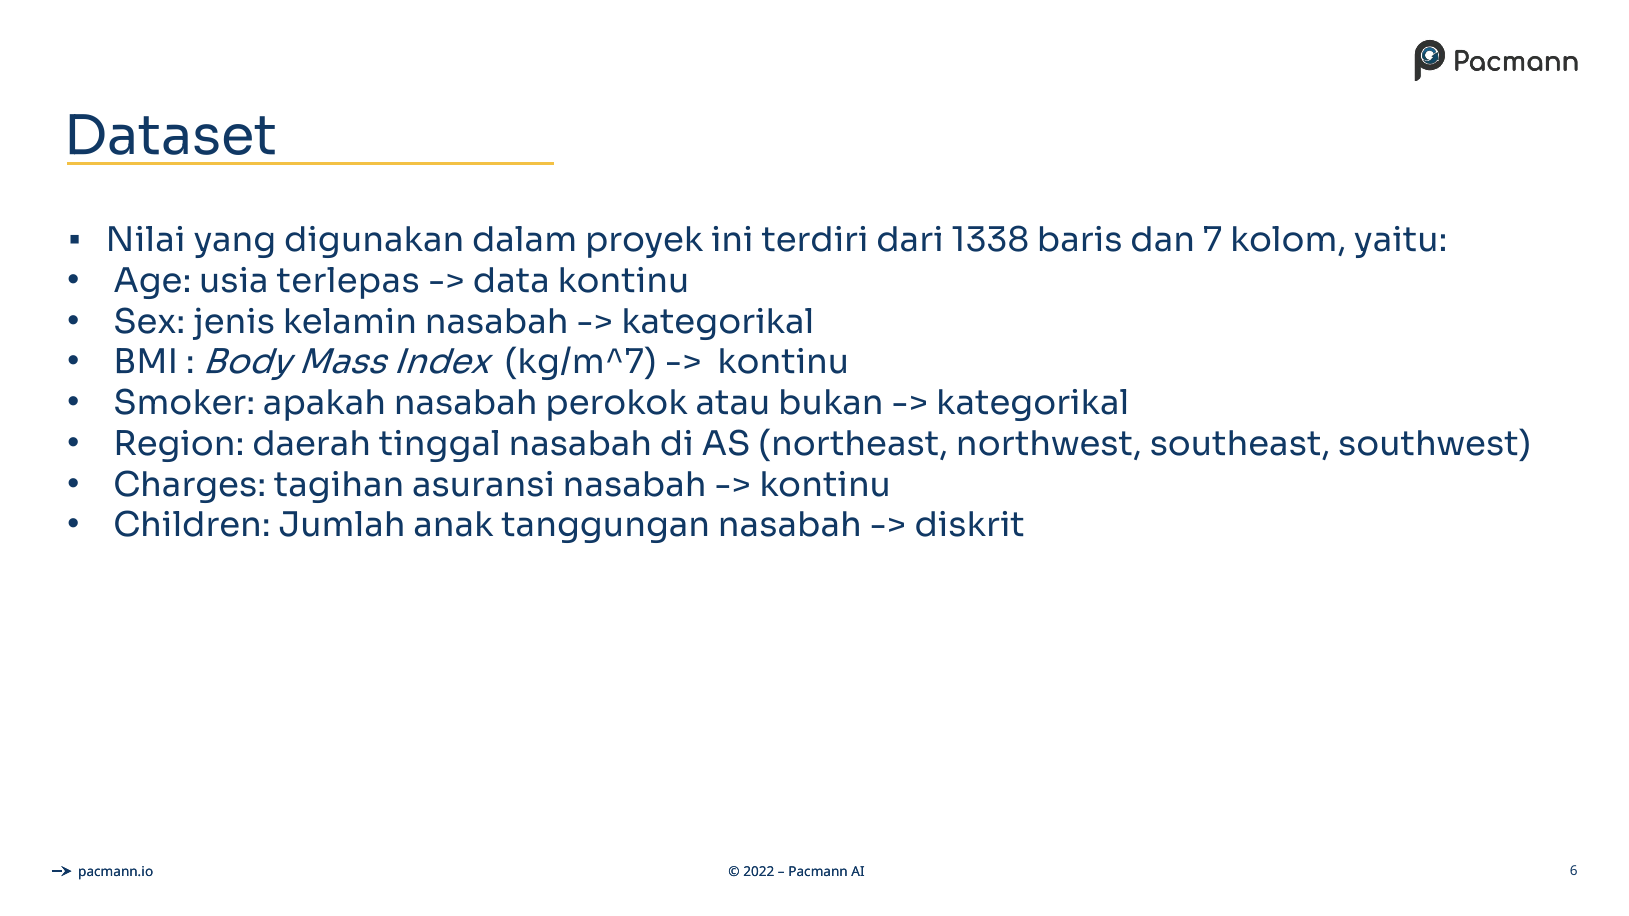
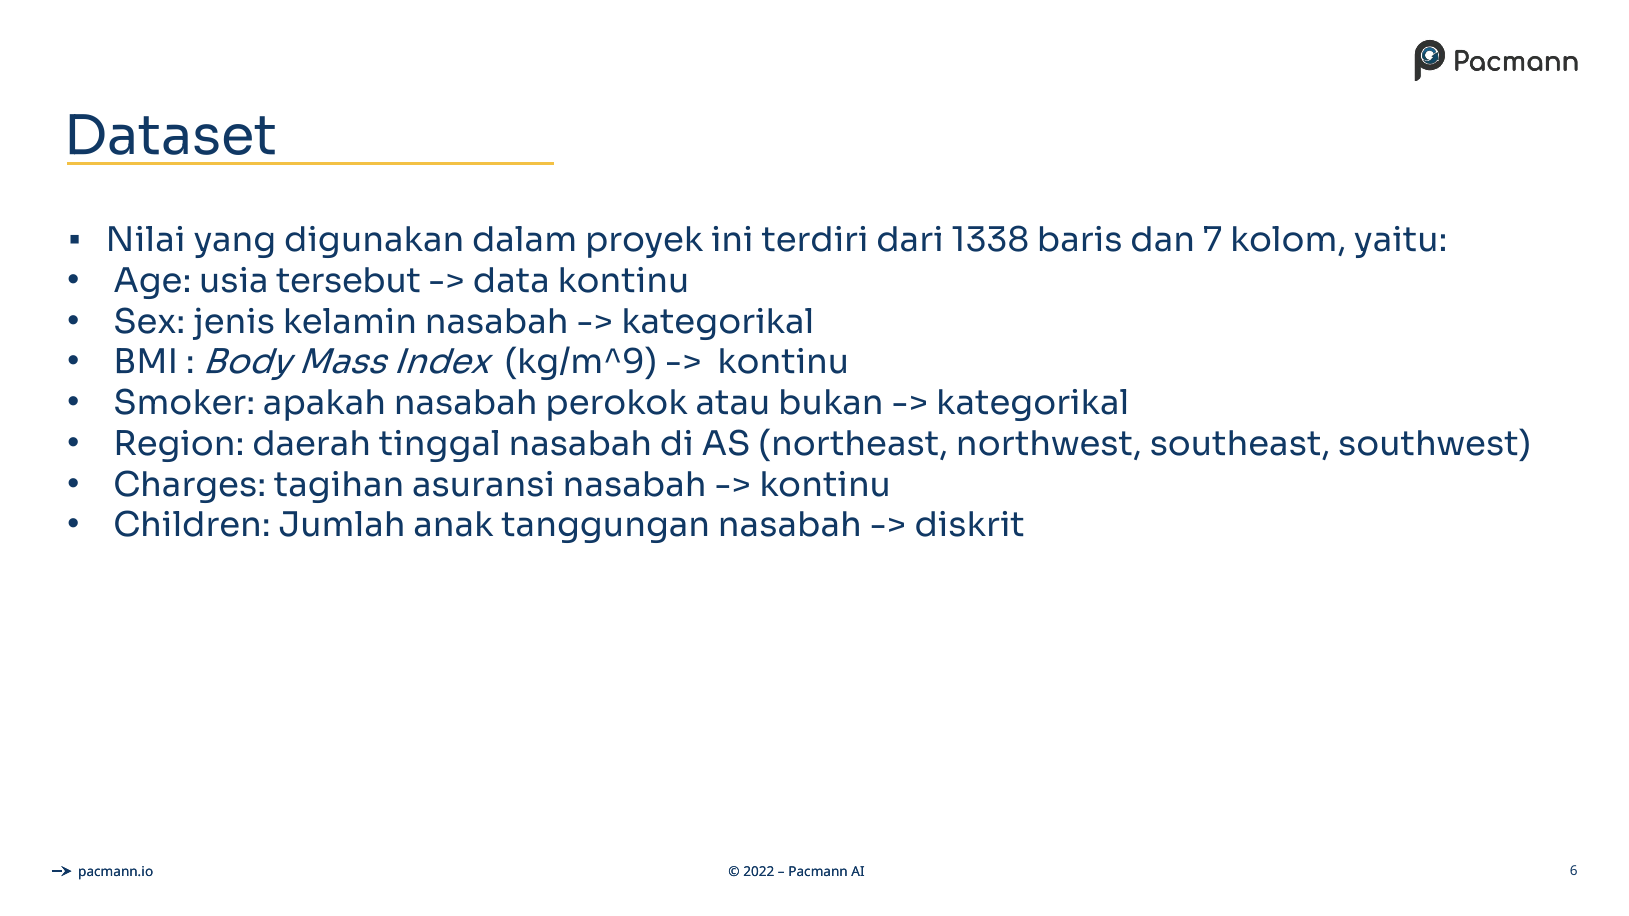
terlepas: terlepas -> tersebut
kg/m^7: kg/m^7 -> kg/m^9
